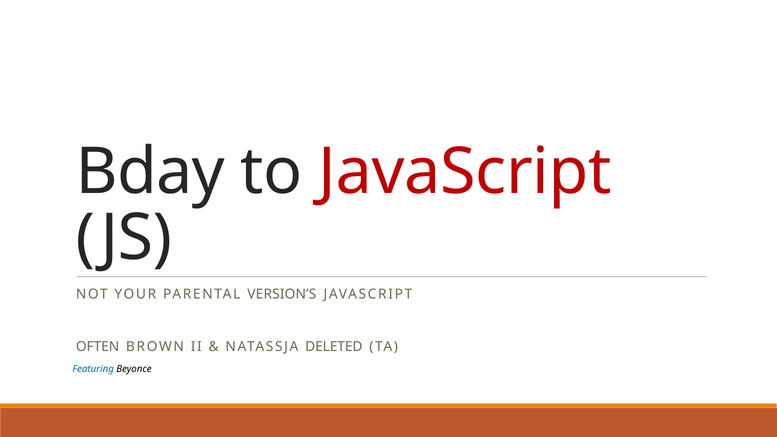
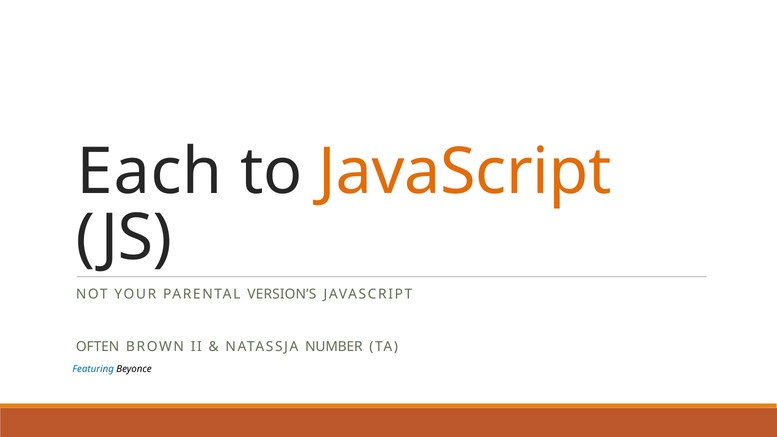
Bday: Bday -> Each
JavaScript at (465, 172) colour: red -> orange
DELETED: DELETED -> NUMBER
